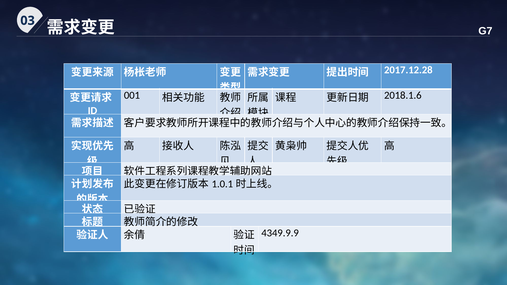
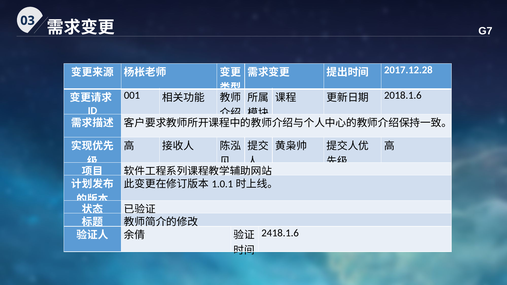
4349.9.9: 4349.9.9 -> 2418.1.6
